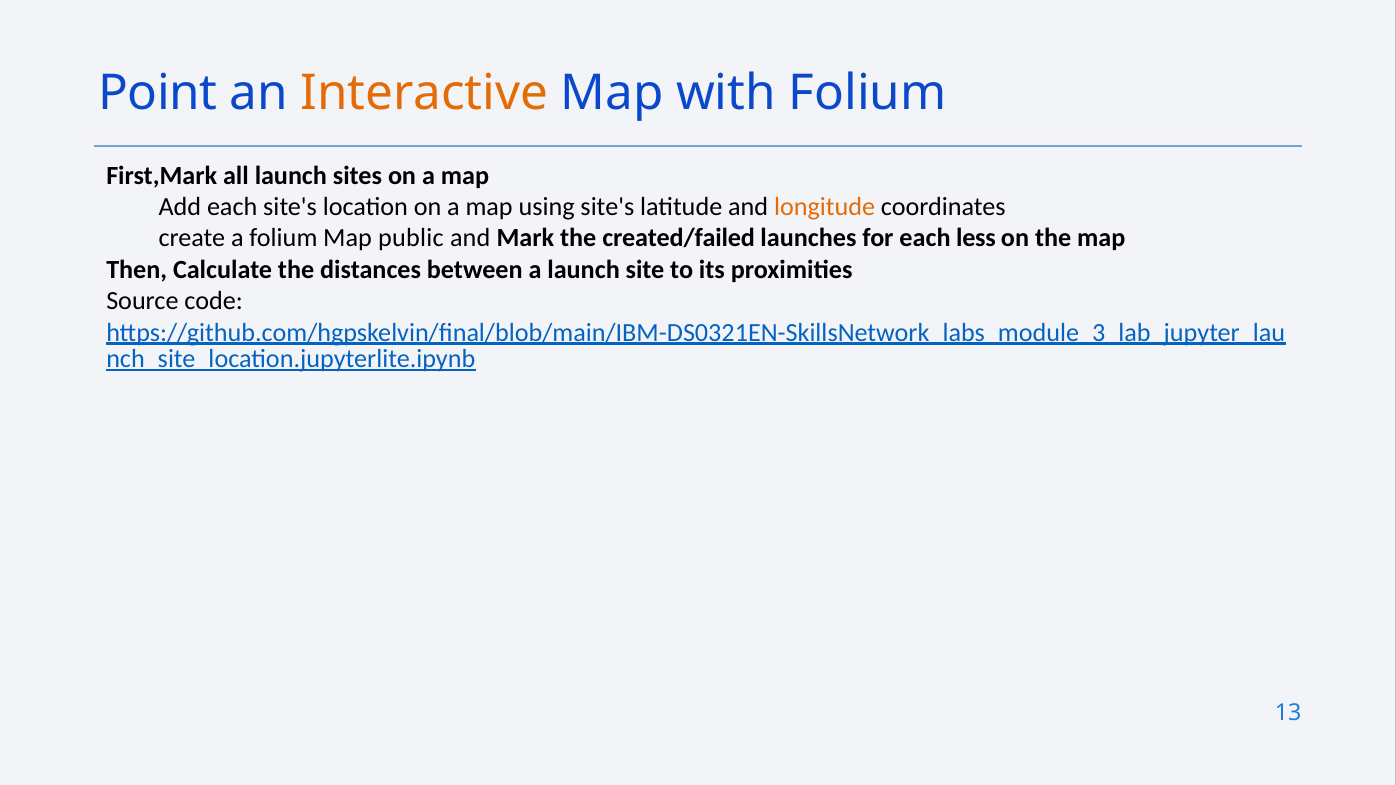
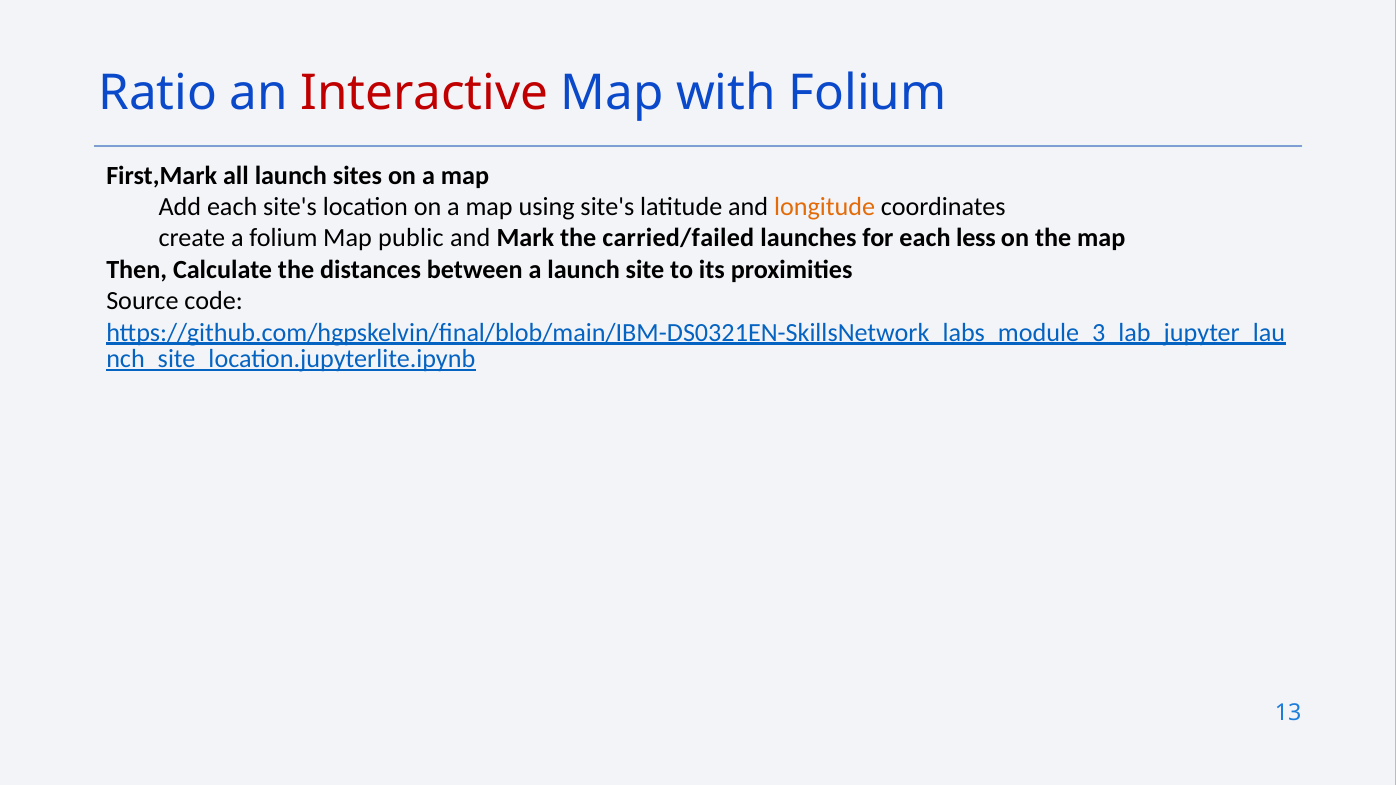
Point: Point -> Ratio
Interactive colour: orange -> red
created/failed: created/failed -> carried/failed
